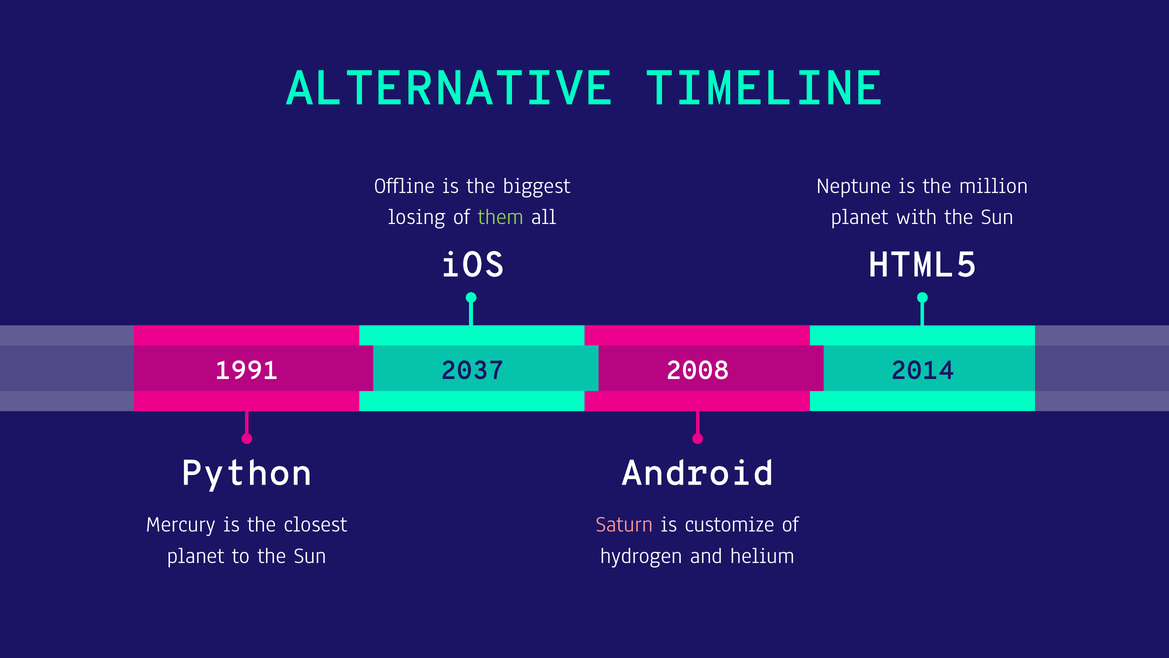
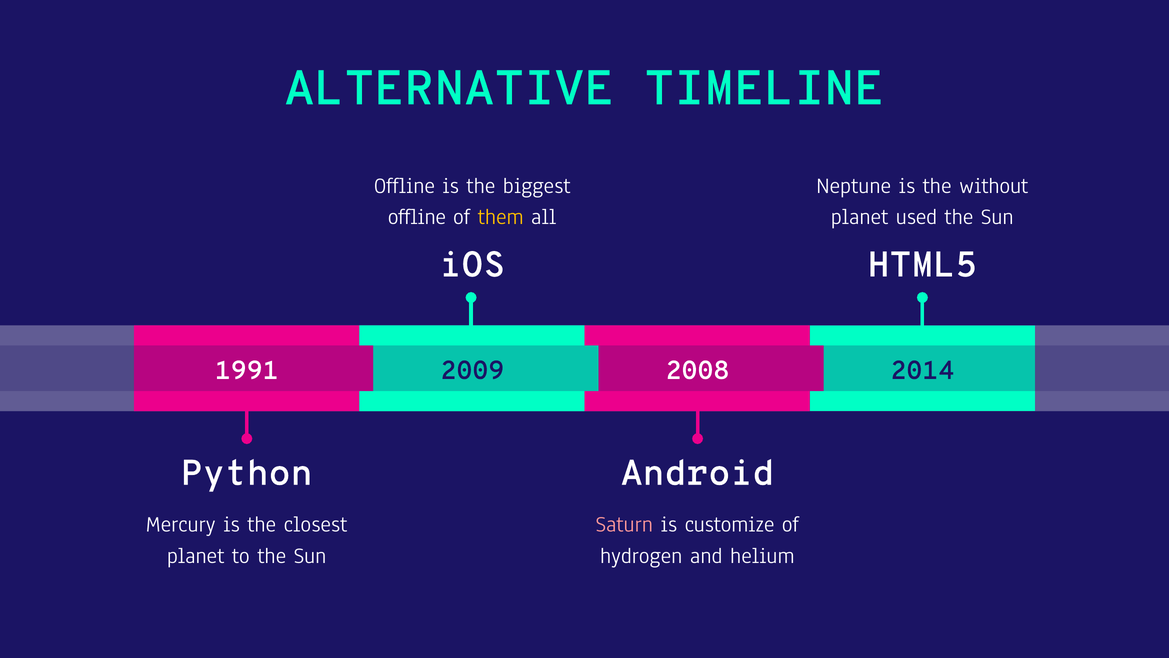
million: million -> without
losing at (417, 217): losing -> offline
them colour: light green -> yellow
with: with -> used
2037: 2037 -> 2009
